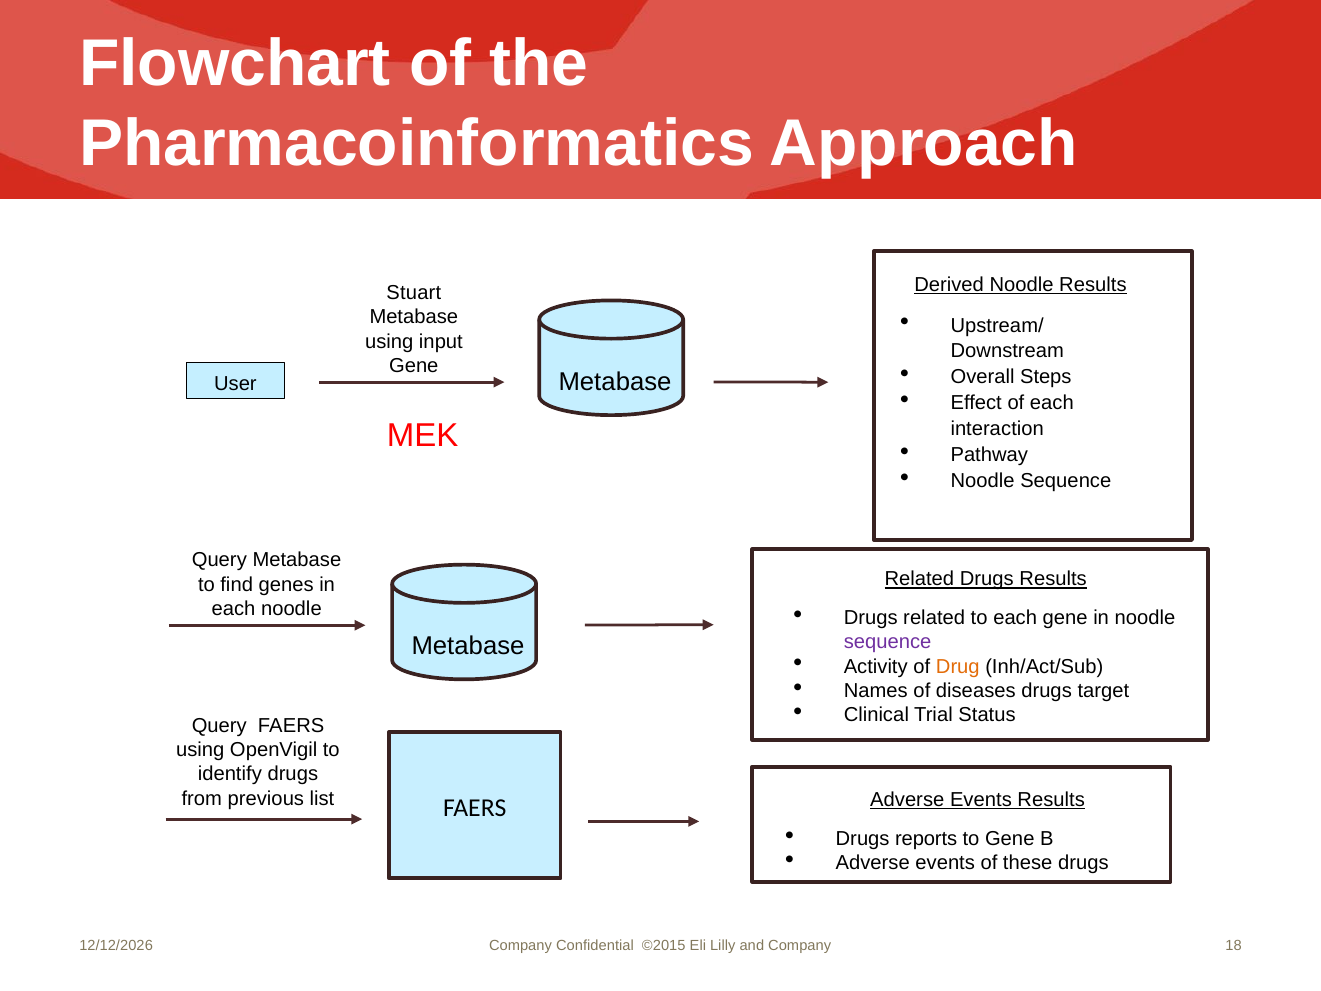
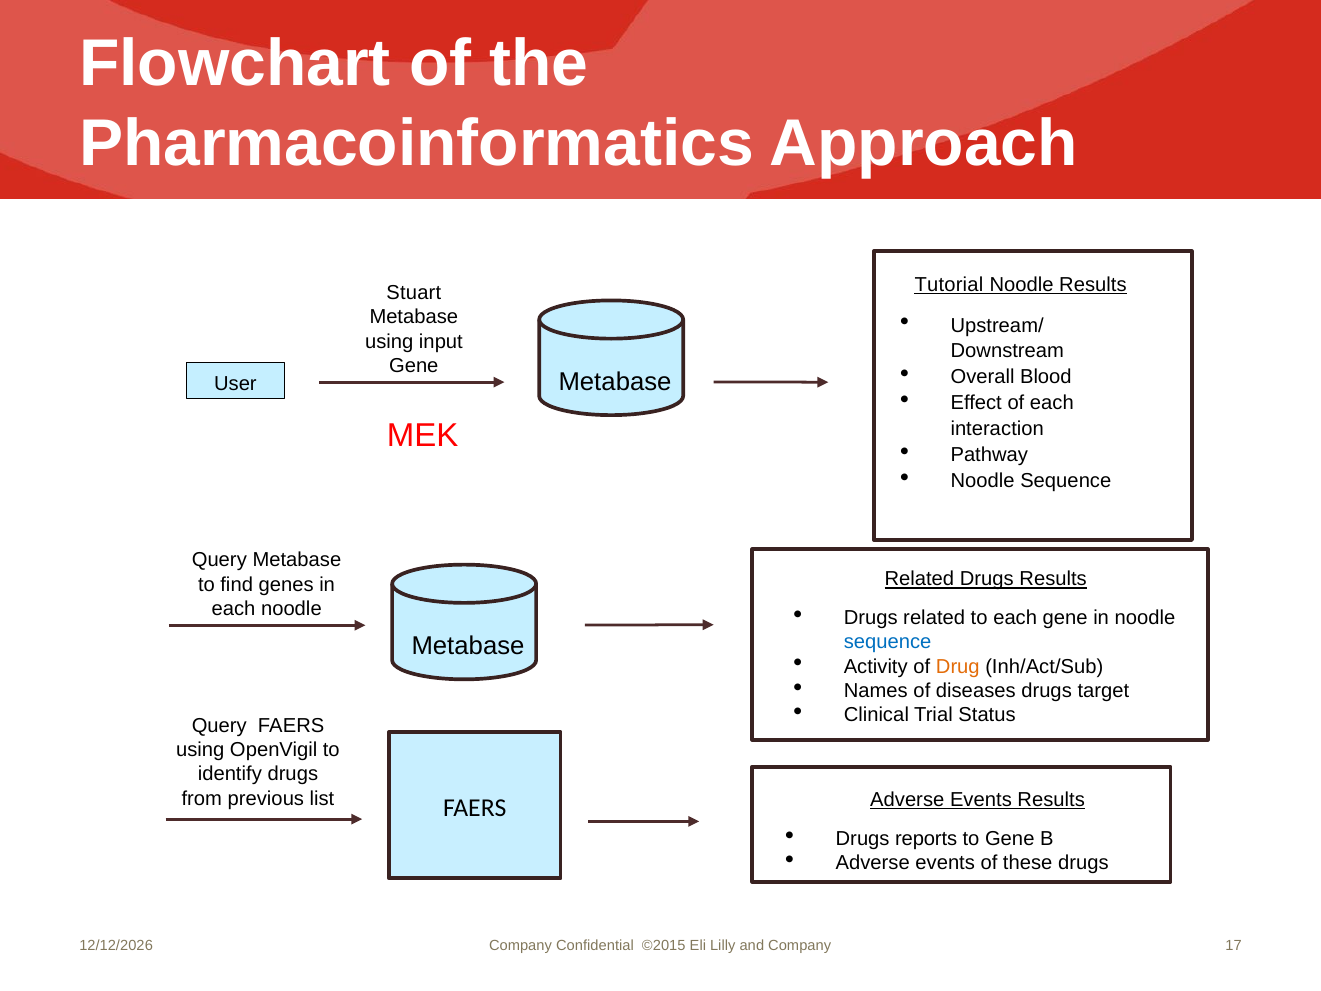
Derived: Derived -> Tutorial
Steps: Steps -> Blood
sequence at (888, 642) colour: purple -> blue
18: 18 -> 17
